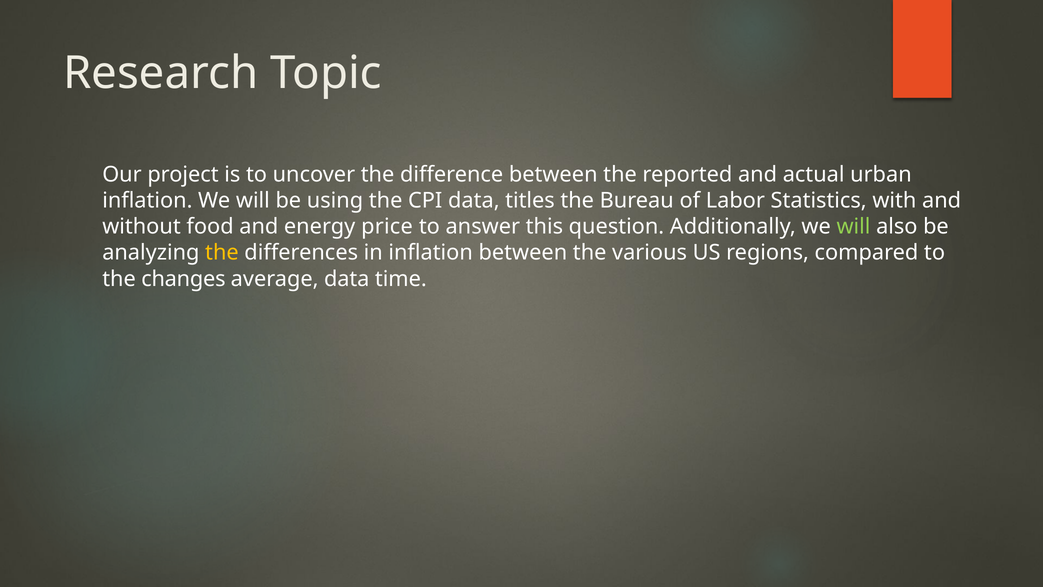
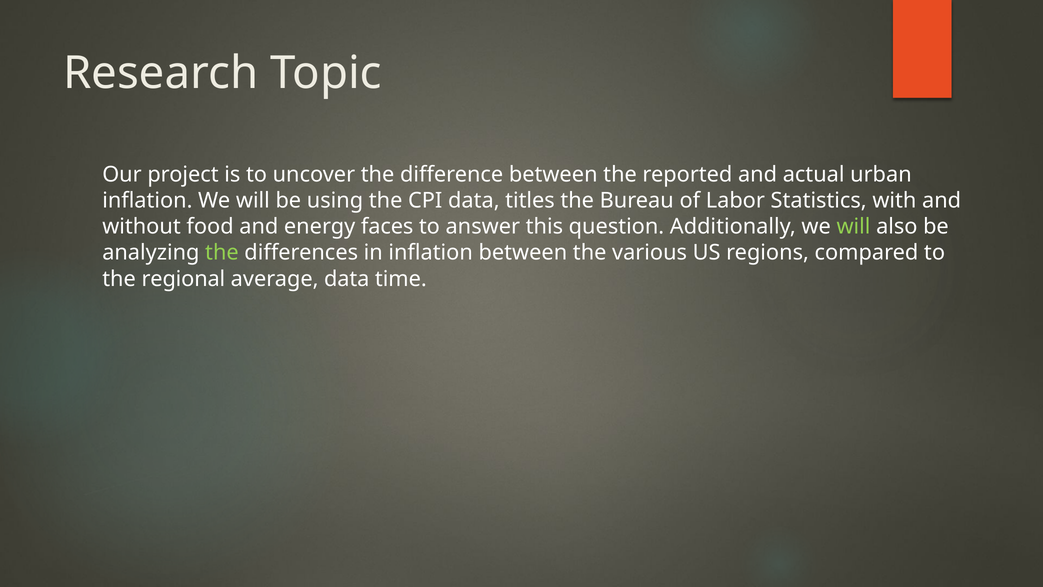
price: price -> faces
the at (222, 253) colour: yellow -> light green
changes: changes -> regional
